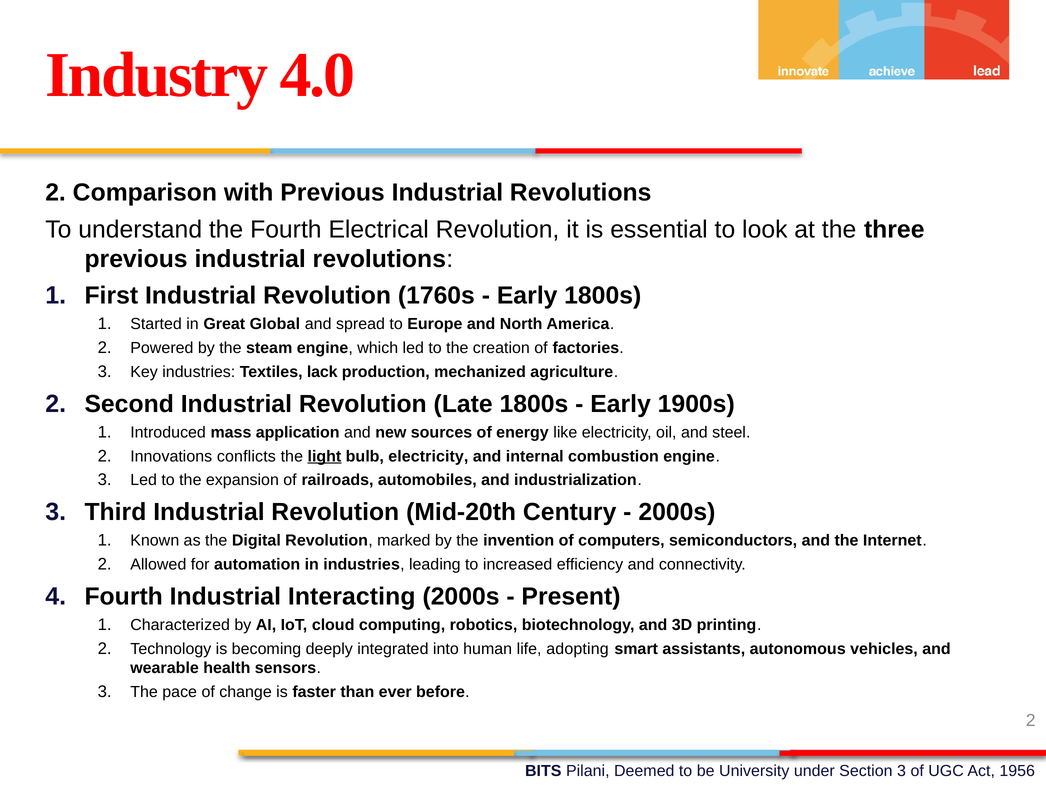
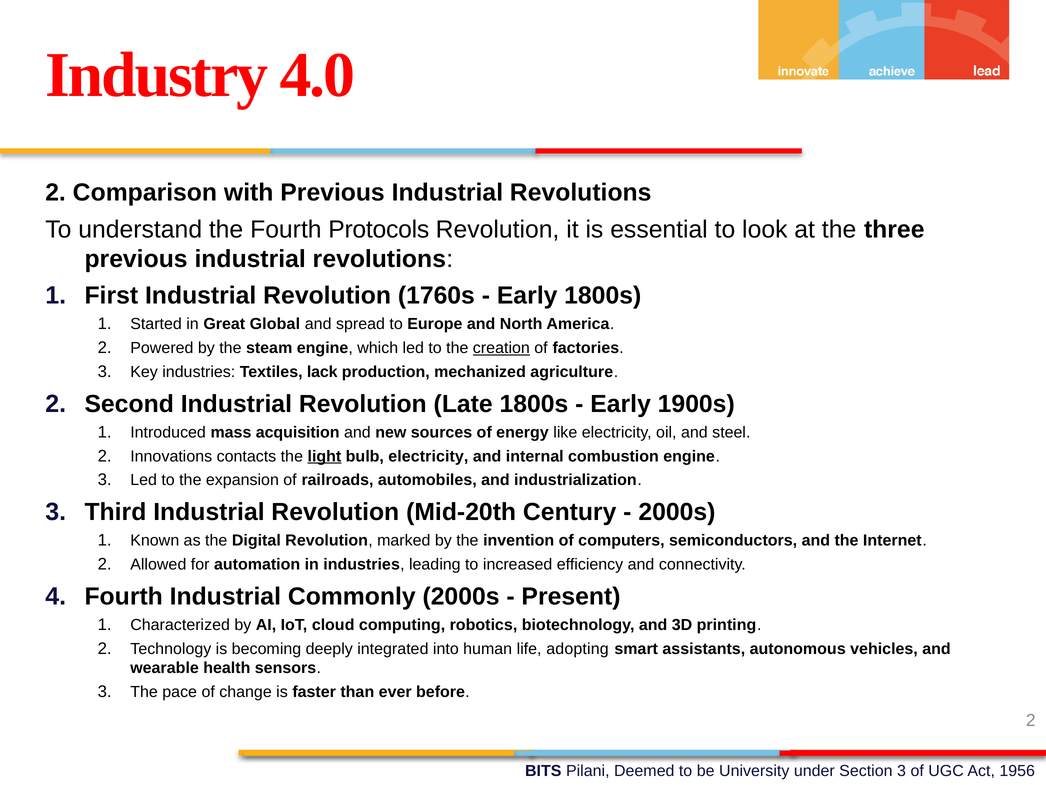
Electrical: Electrical -> Protocols
creation underline: none -> present
application: application -> acquisition
conflicts: conflicts -> contacts
Interacting: Interacting -> Commonly
